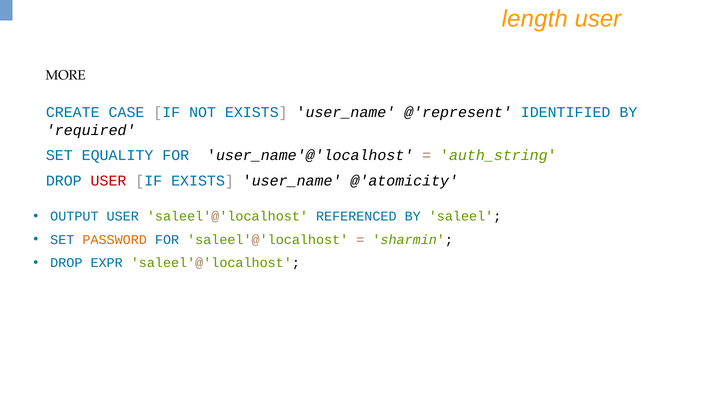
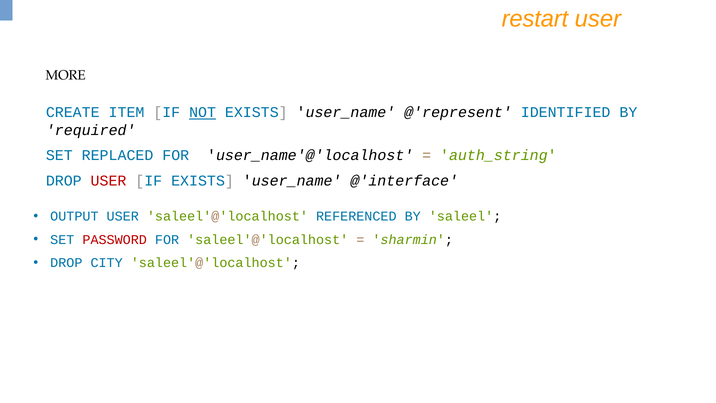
length: length -> restart
CASE: CASE -> ITEM
NOT underline: none -> present
EQUALITY: EQUALITY -> REPLACED
@'atomicity: @'atomicity -> @'interface
PASSWORD colour: orange -> red
EXPR: EXPR -> CITY
